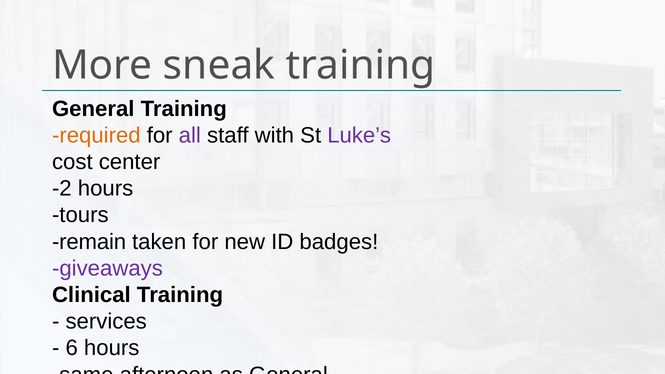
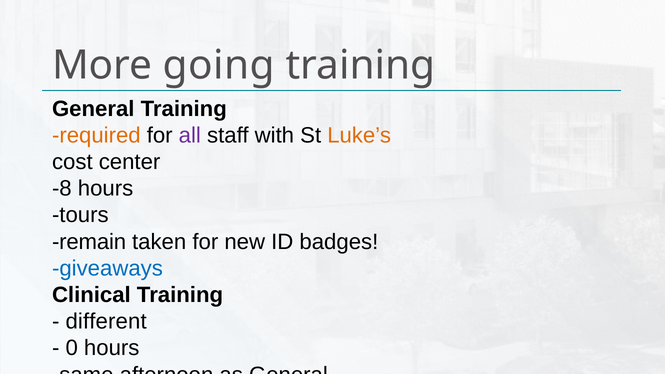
sneak: sneak -> going
Luke’s colour: purple -> orange
-2: -2 -> -8
giveaways colour: purple -> blue
services: services -> different
6: 6 -> 0
